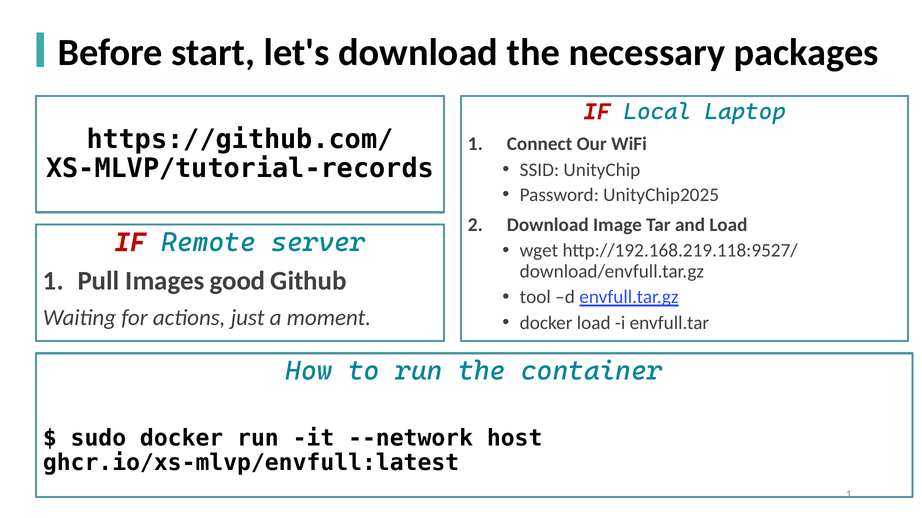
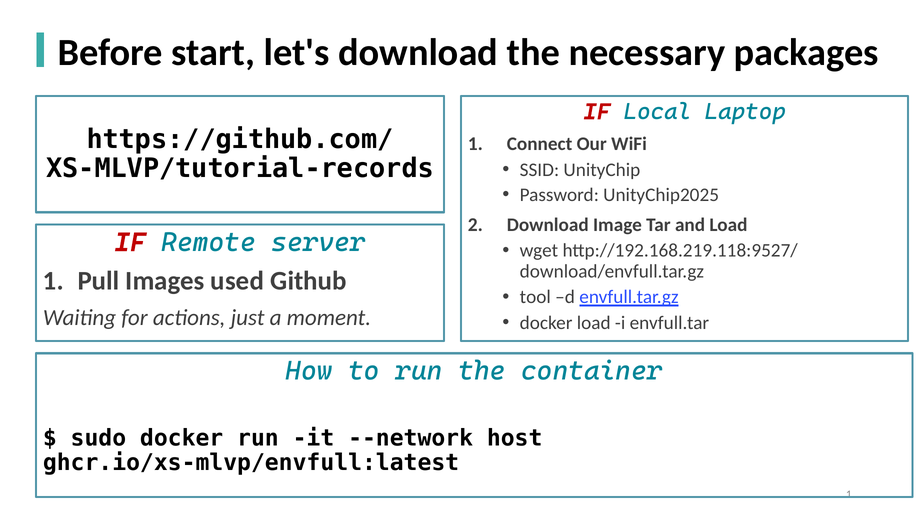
good: good -> used
